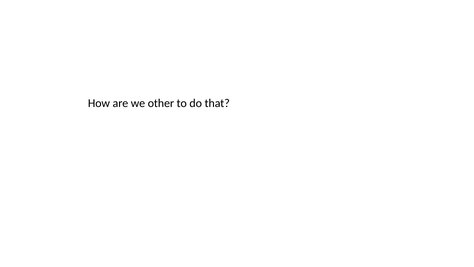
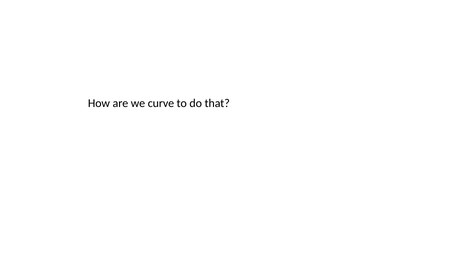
other: other -> curve
